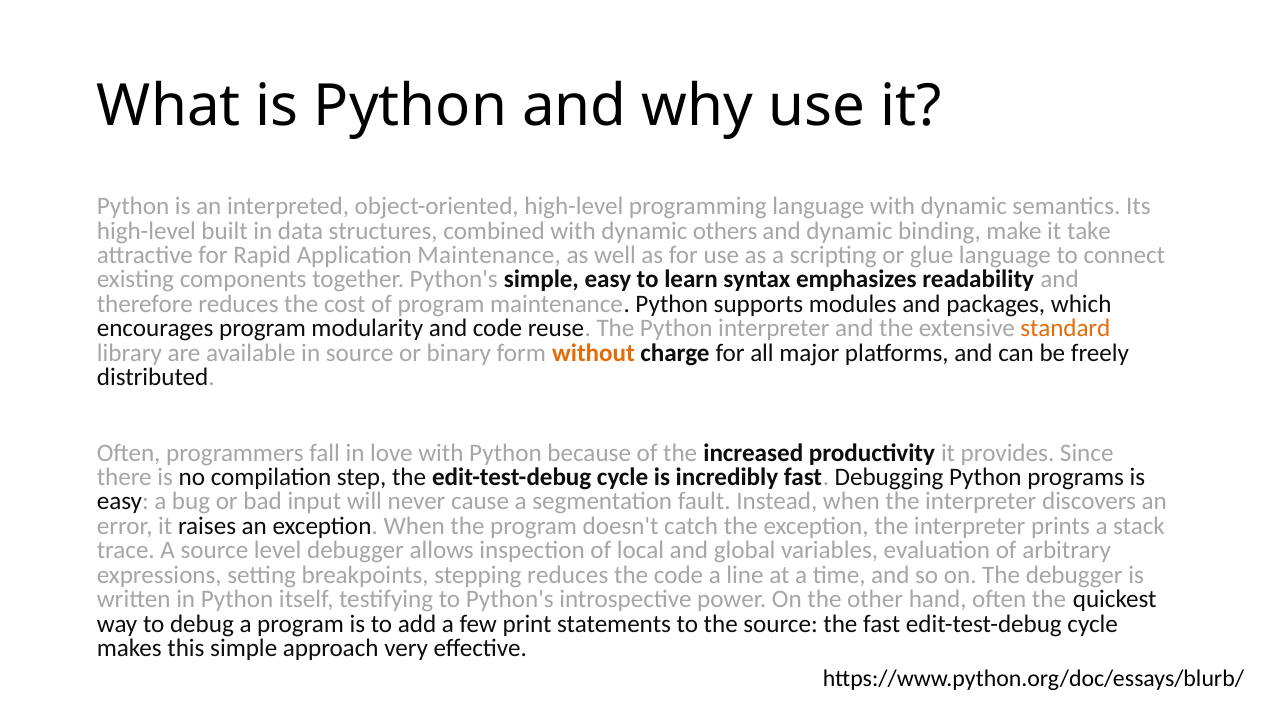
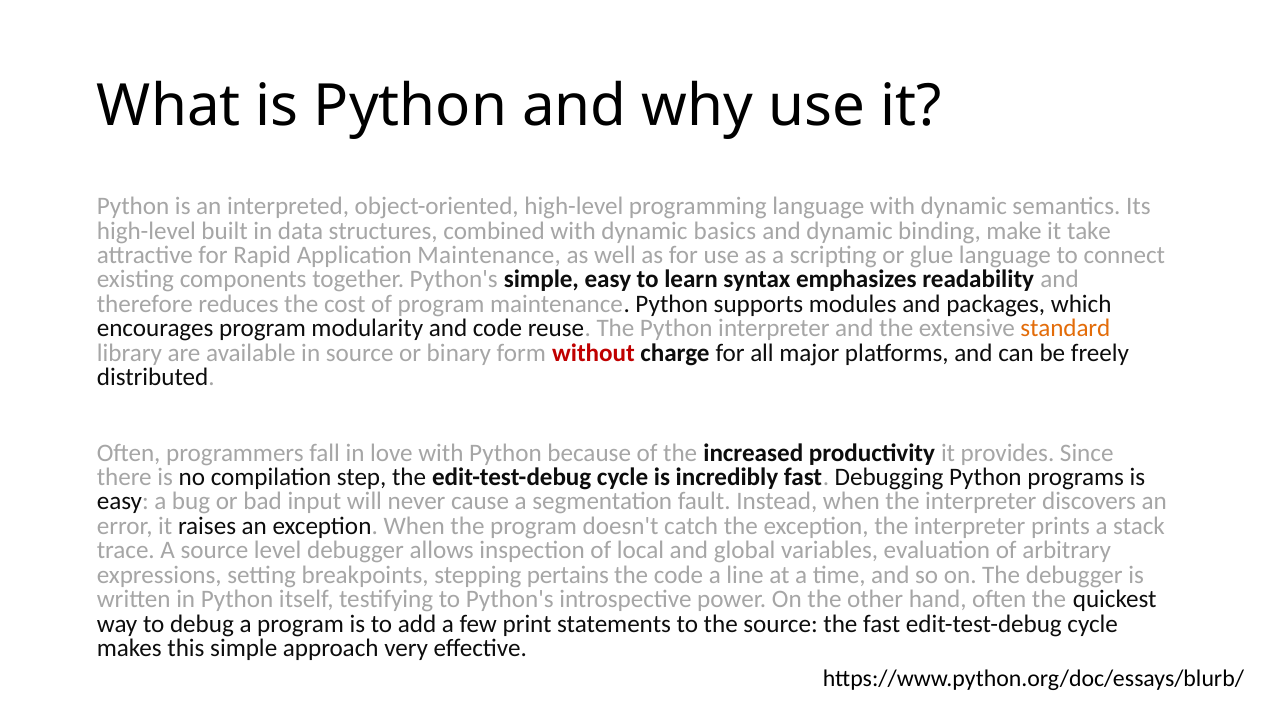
others: others -> basics
without colour: orange -> red
stepping reduces: reduces -> pertains
